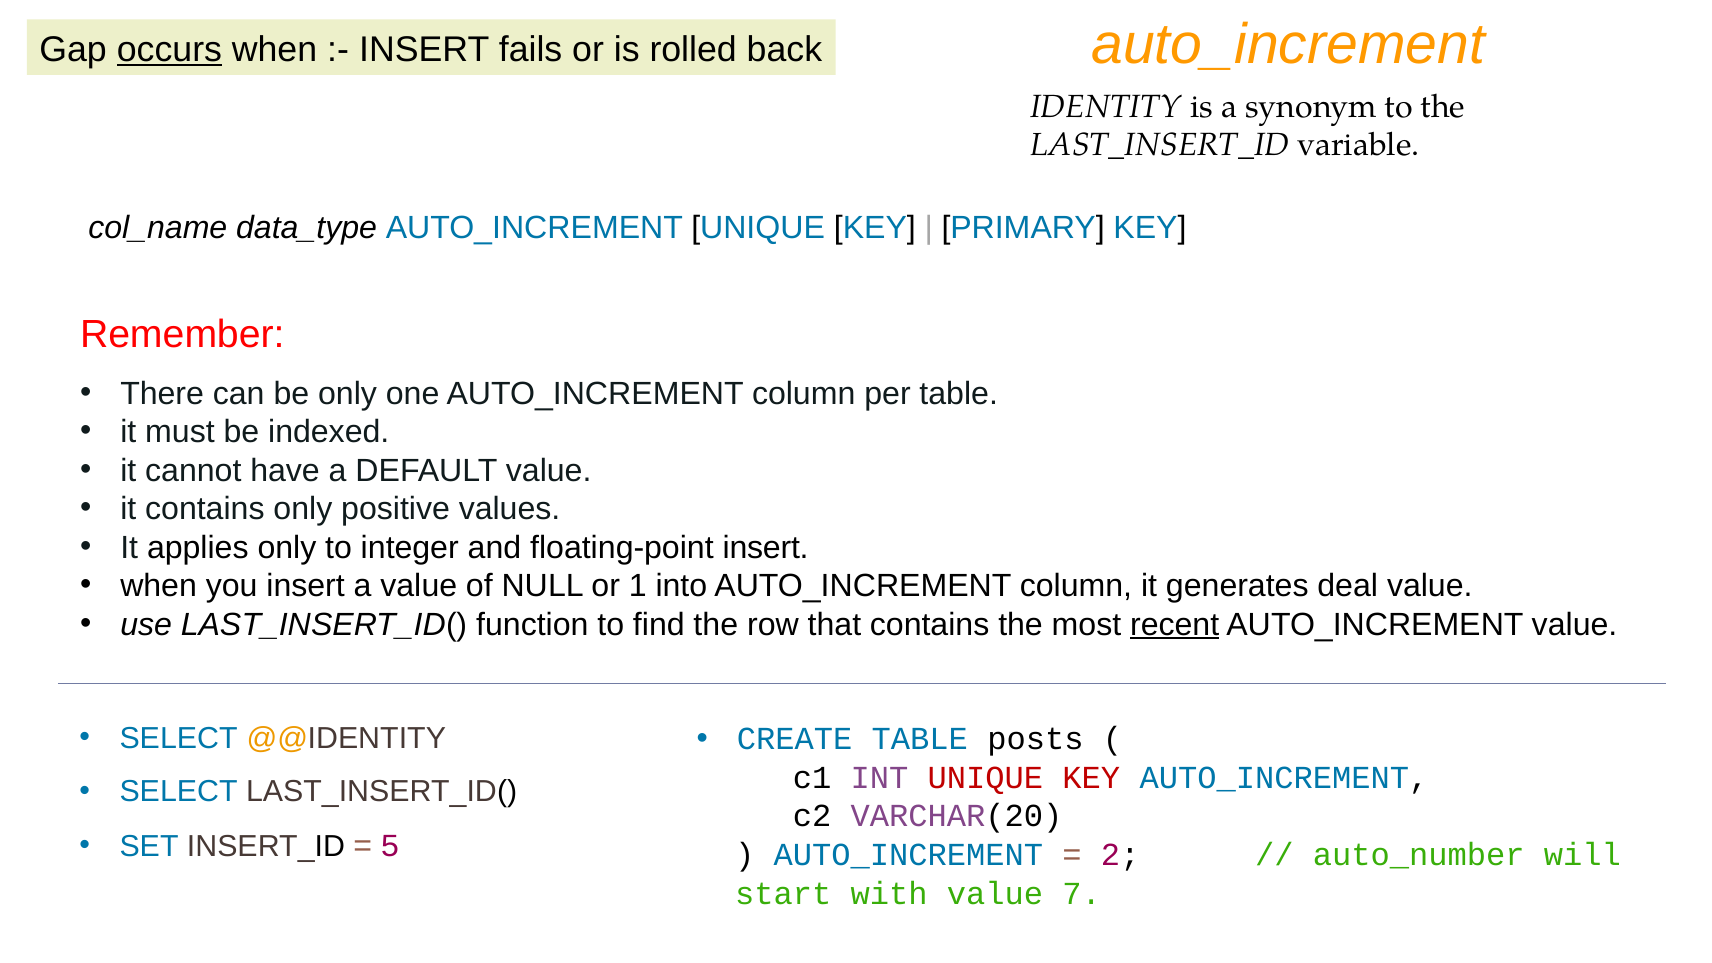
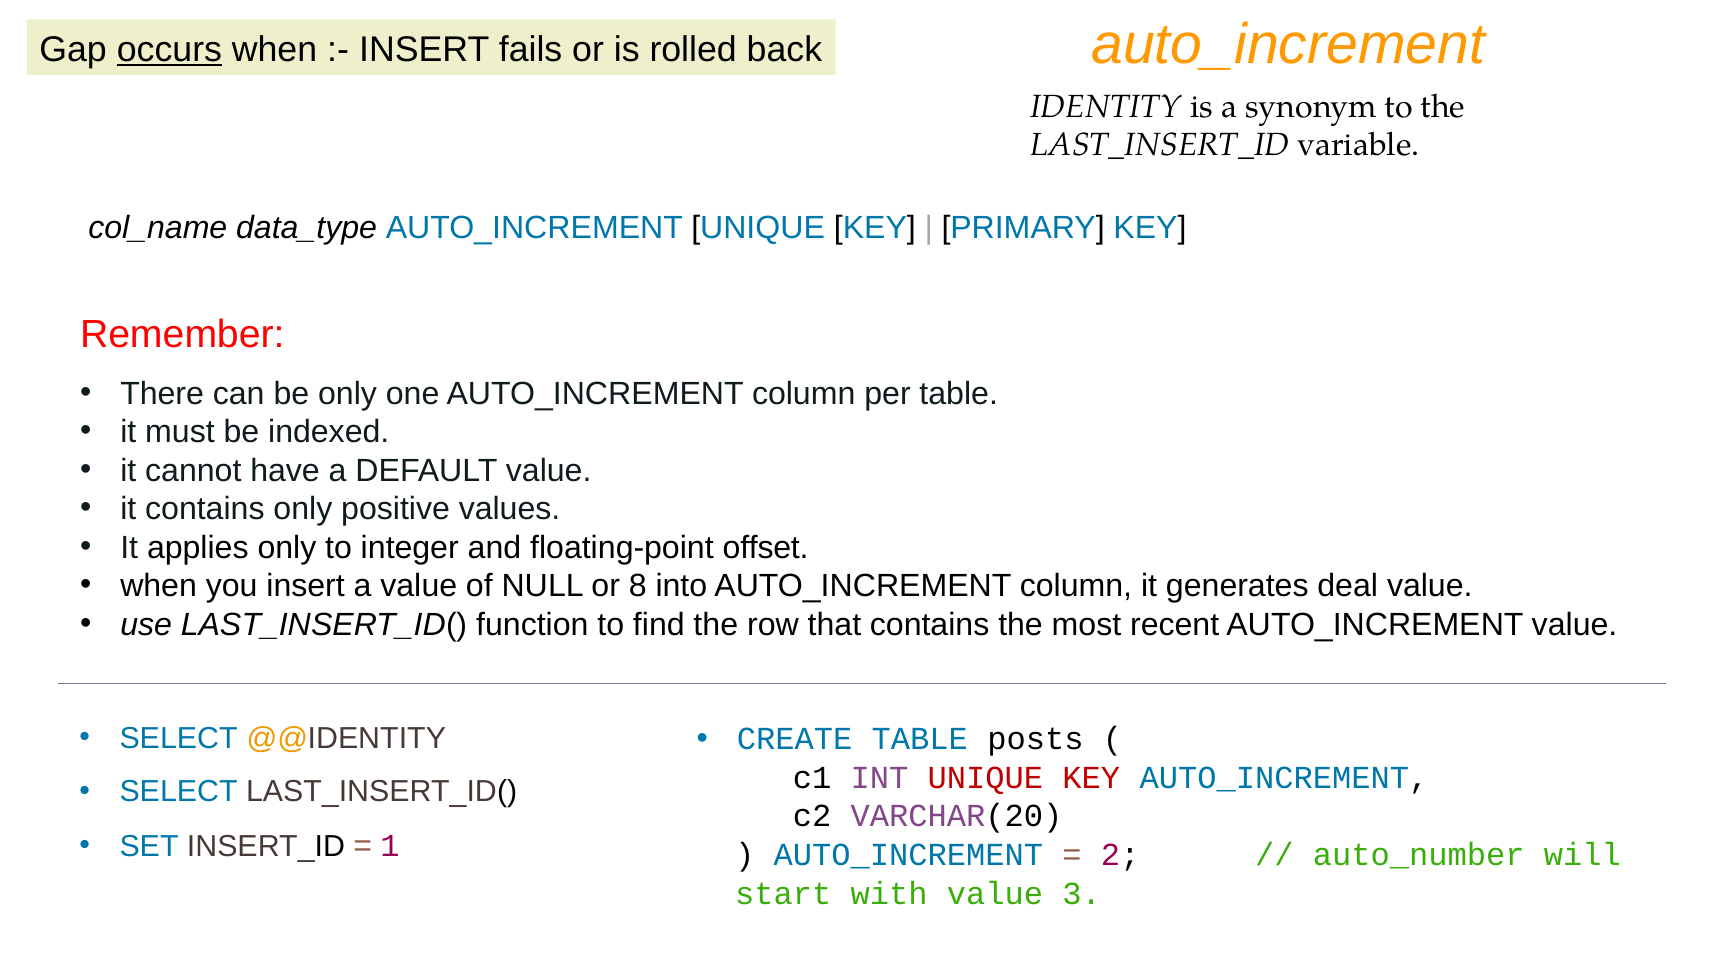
floating-point insert: insert -> offset
1: 1 -> 8
recent underline: present -> none
5: 5 -> 1
7: 7 -> 3
